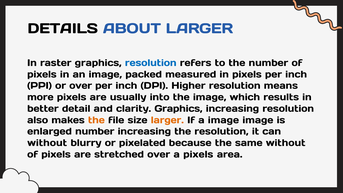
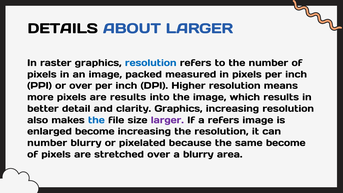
are usually: usually -> results
the at (96, 120) colour: orange -> blue
larger at (167, 120) colour: orange -> purple
a image: image -> refers
enlarged number: number -> become
without at (47, 143): without -> number
same without: without -> become
a pixels: pixels -> blurry
